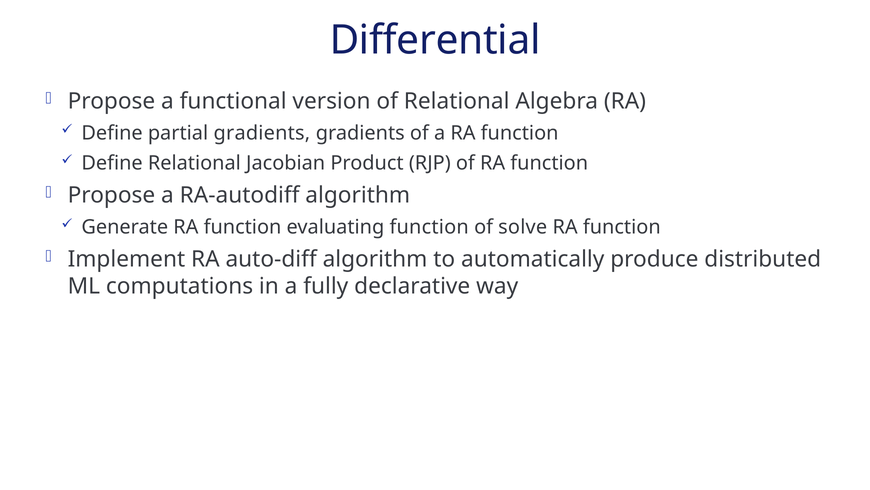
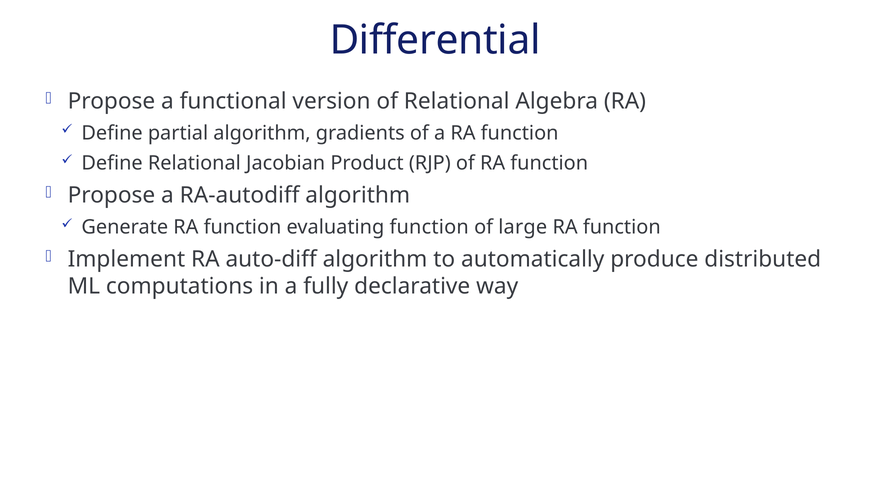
partial gradients: gradients -> algorithm
solve: solve -> large
